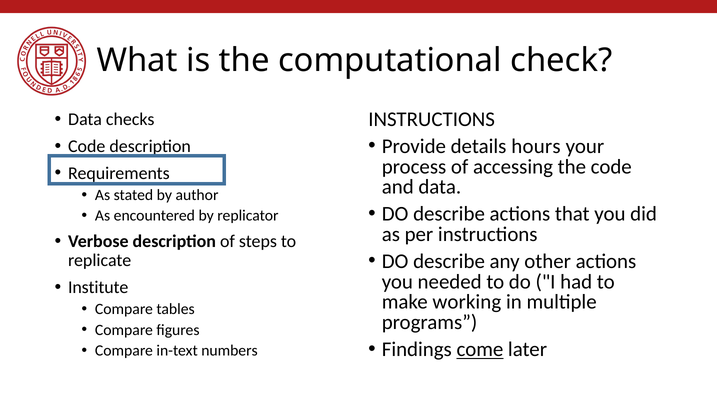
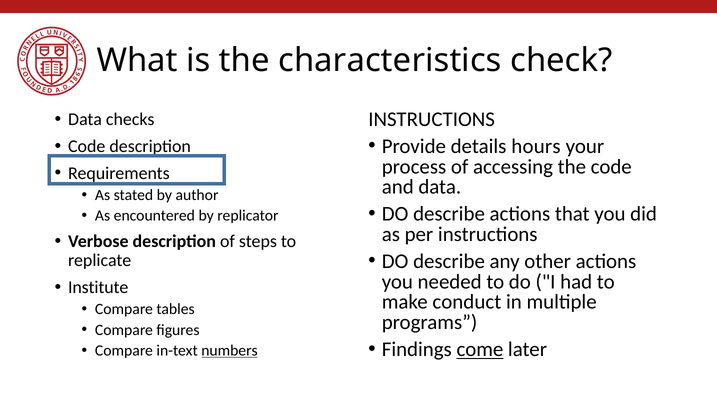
computational: computational -> characteristics
working: working -> conduct
numbers underline: none -> present
